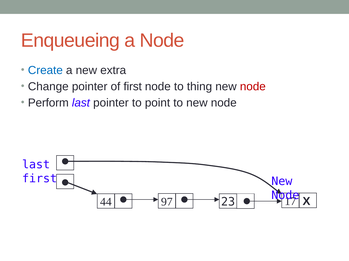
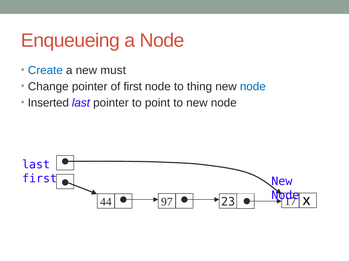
extra: extra -> must
node at (253, 87) colour: red -> blue
Perform: Perform -> Inserted
